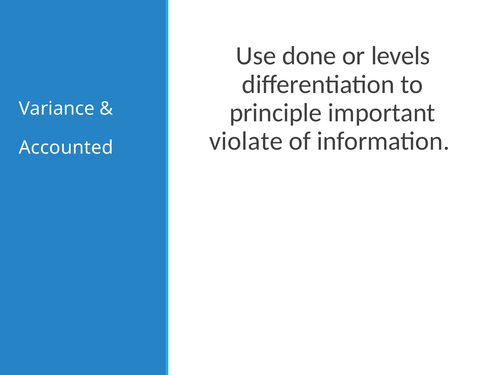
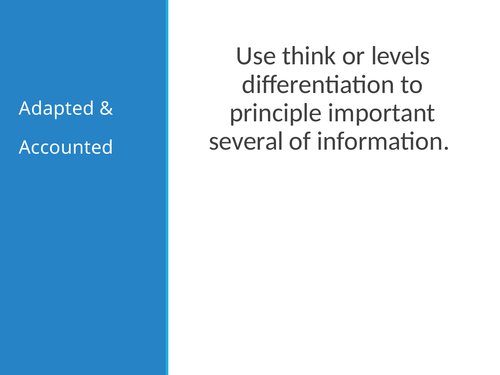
done: done -> think
Variance: Variance -> Adapted
violate: violate -> several
